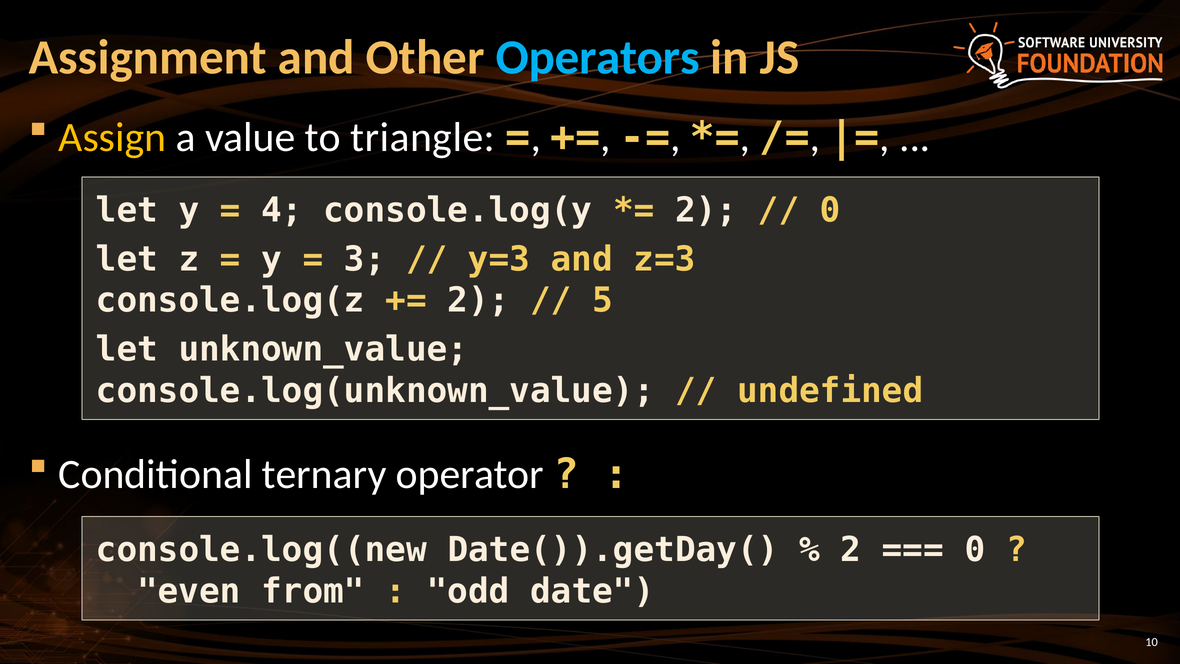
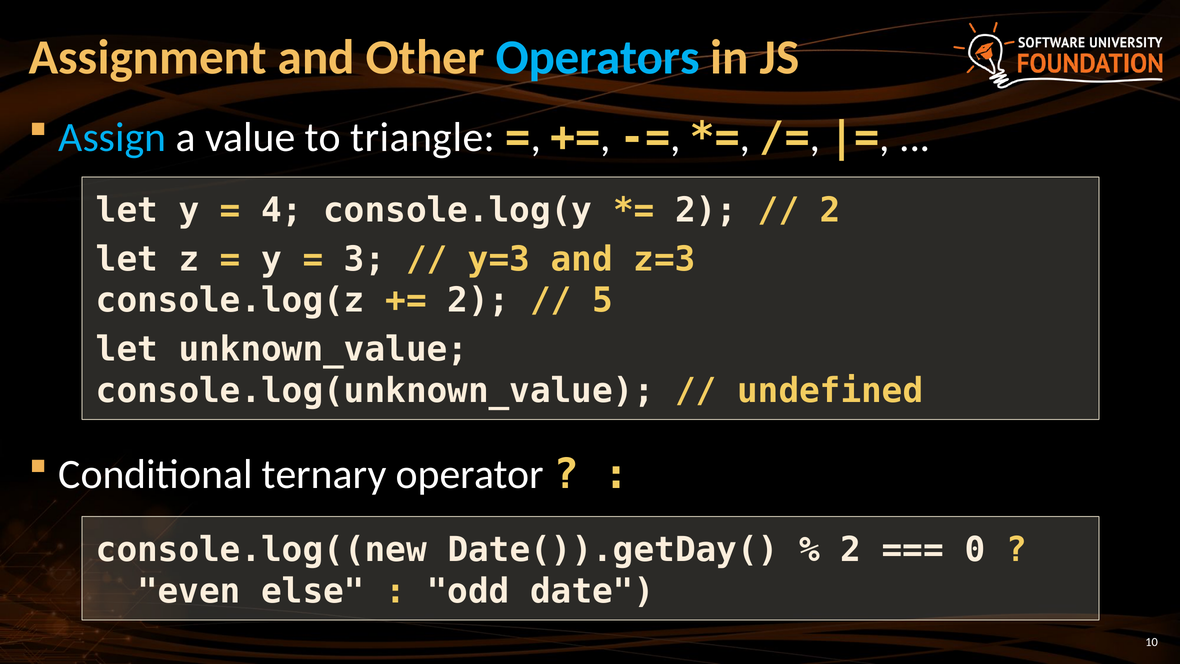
Assign colour: yellow -> light blue
0 at (830, 211): 0 -> 2
from: from -> else
